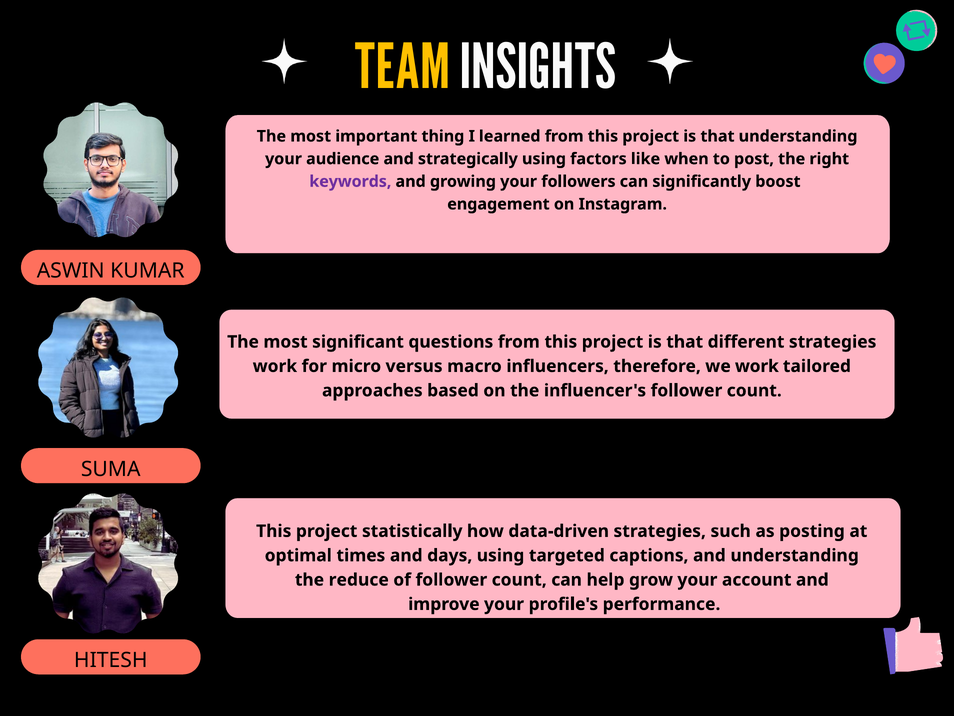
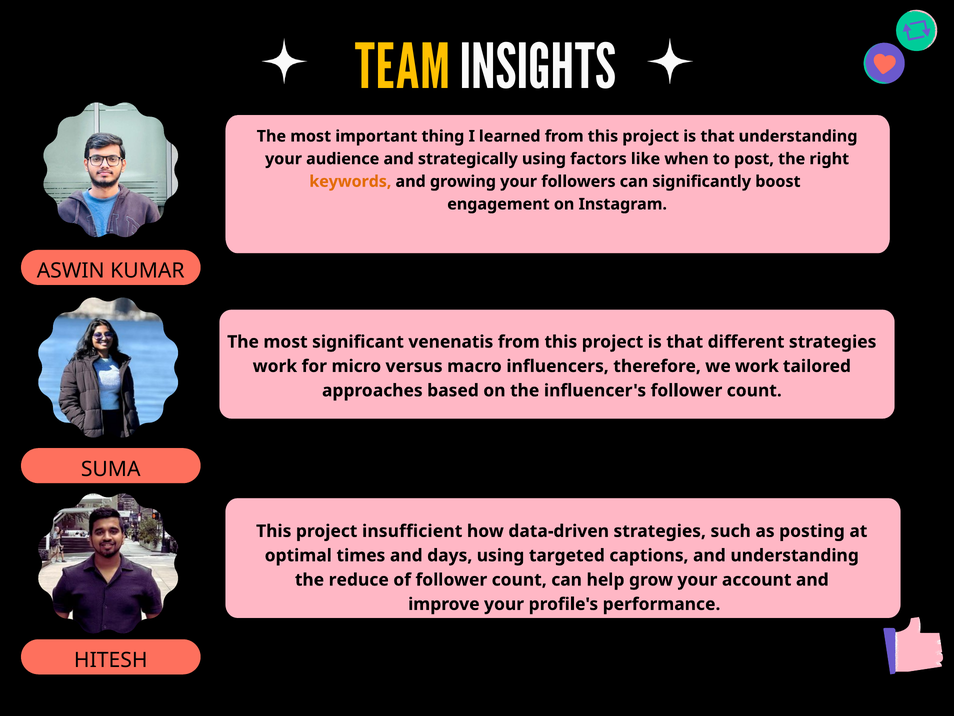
keywords colour: purple -> orange
significant questions: questions -> venenatis
statistically: statistically -> insufficient
